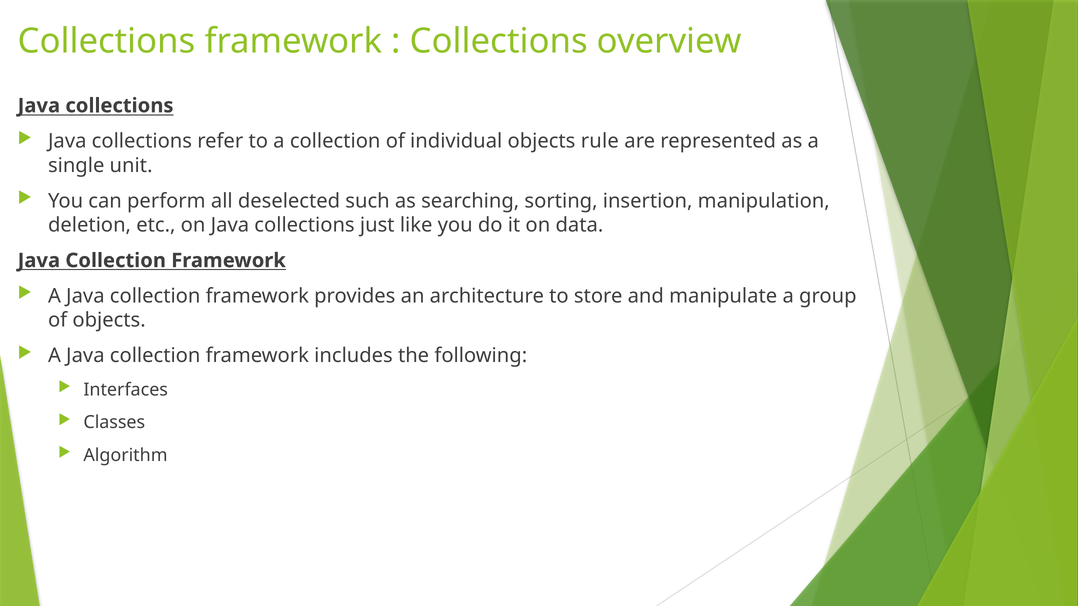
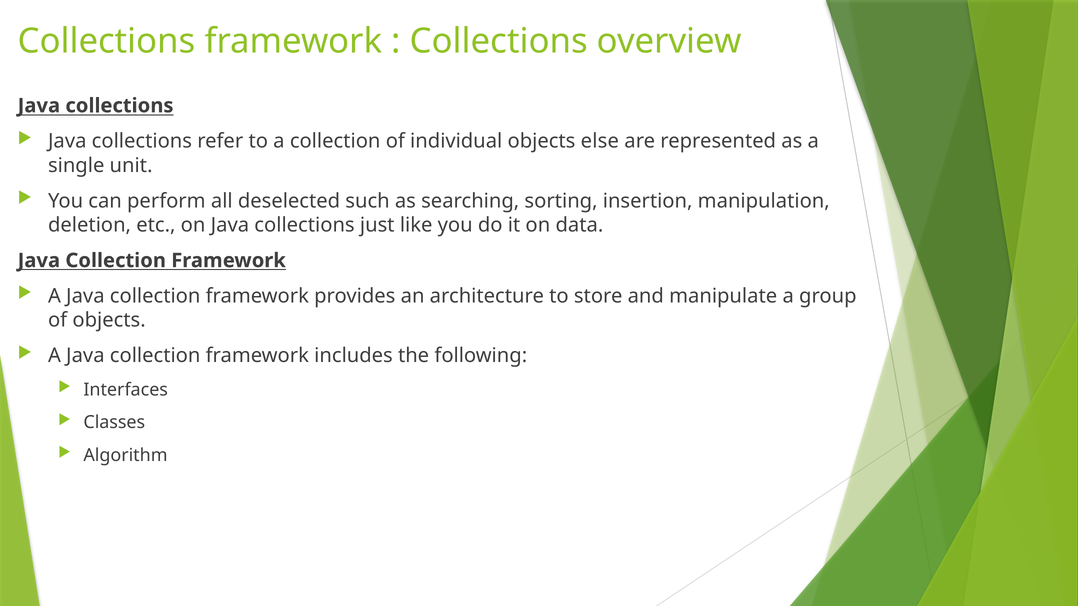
rule: rule -> else
